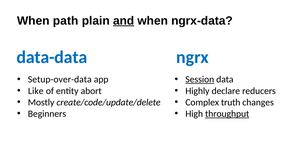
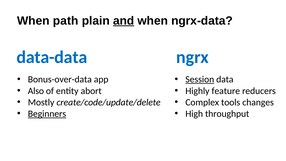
Setup-over-data: Setup-over-data -> Bonus-over-data
Like: Like -> Also
declare: declare -> feature
truth: truth -> tools
Beginners underline: none -> present
throughput underline: present -> none
